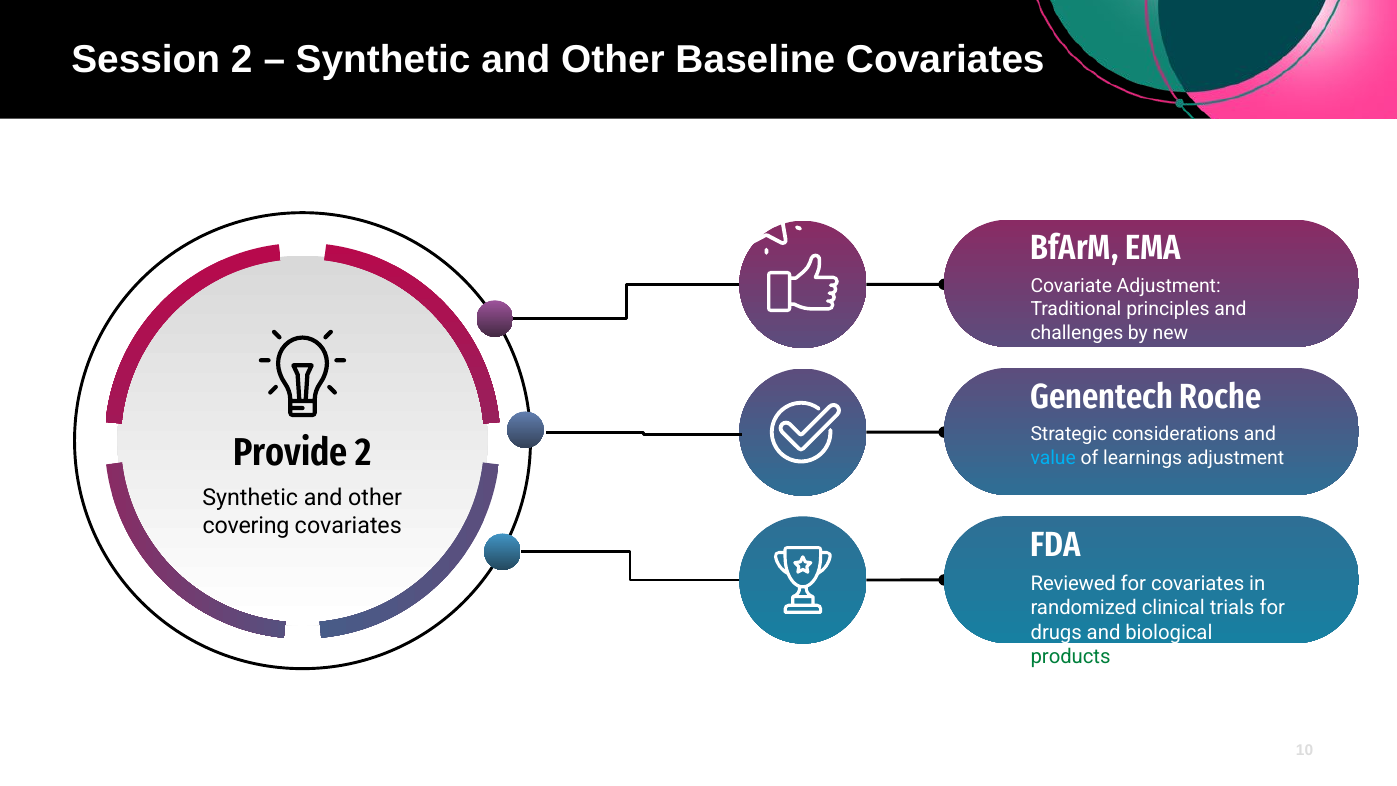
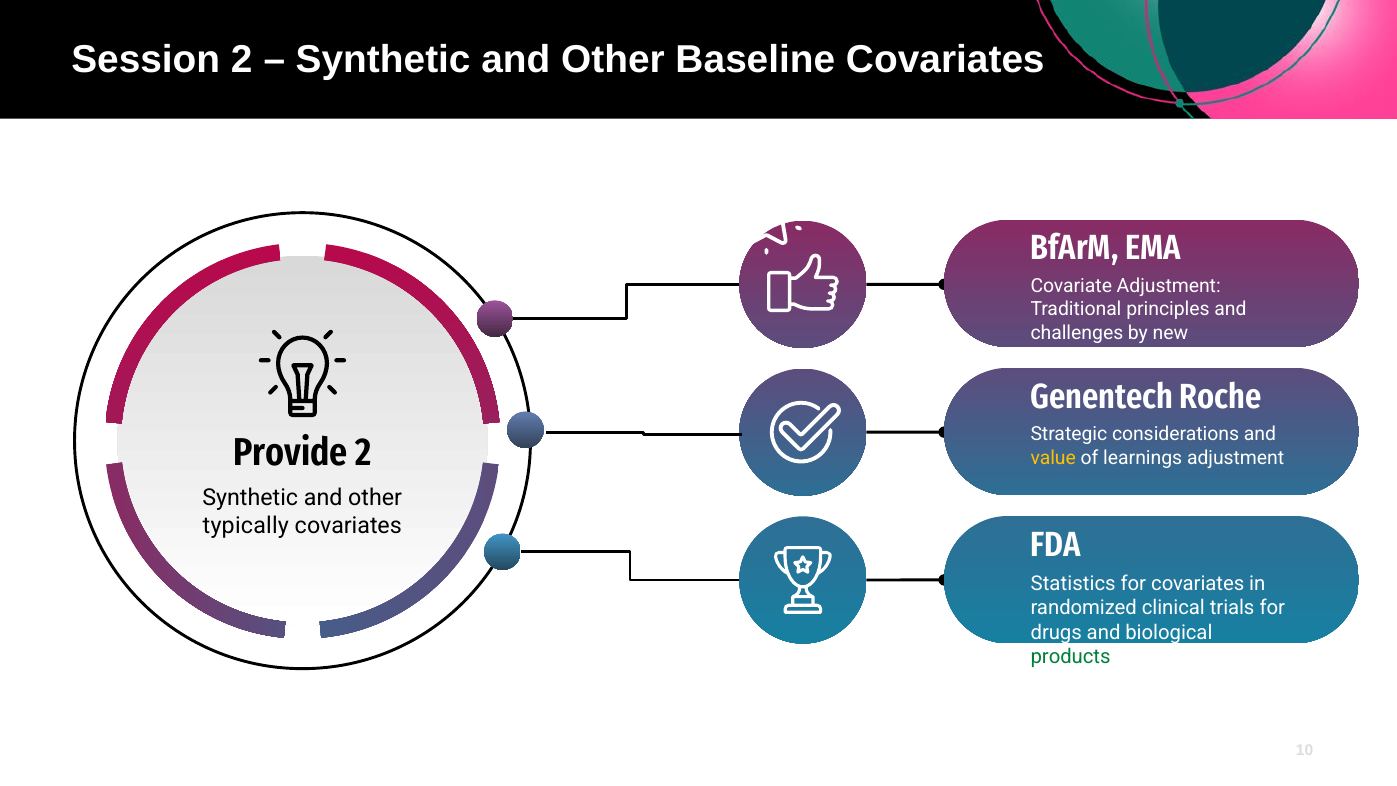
value colour: light blue -> yellow
covering: covering -> typically
Reviewed: Reviewed -> Statistics
